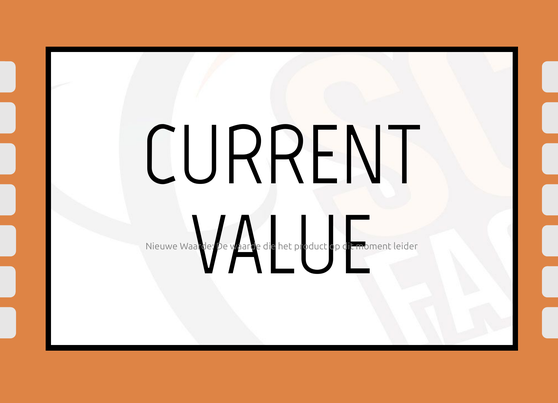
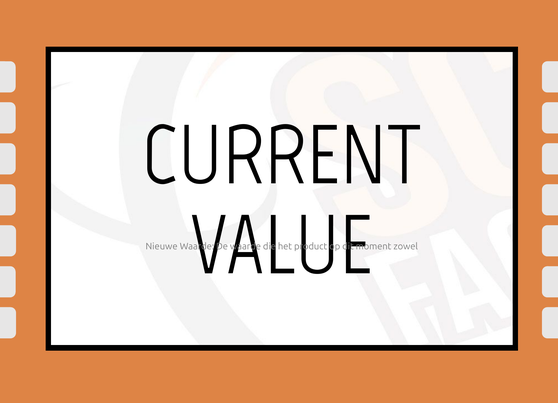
leider: leider -> zowel
